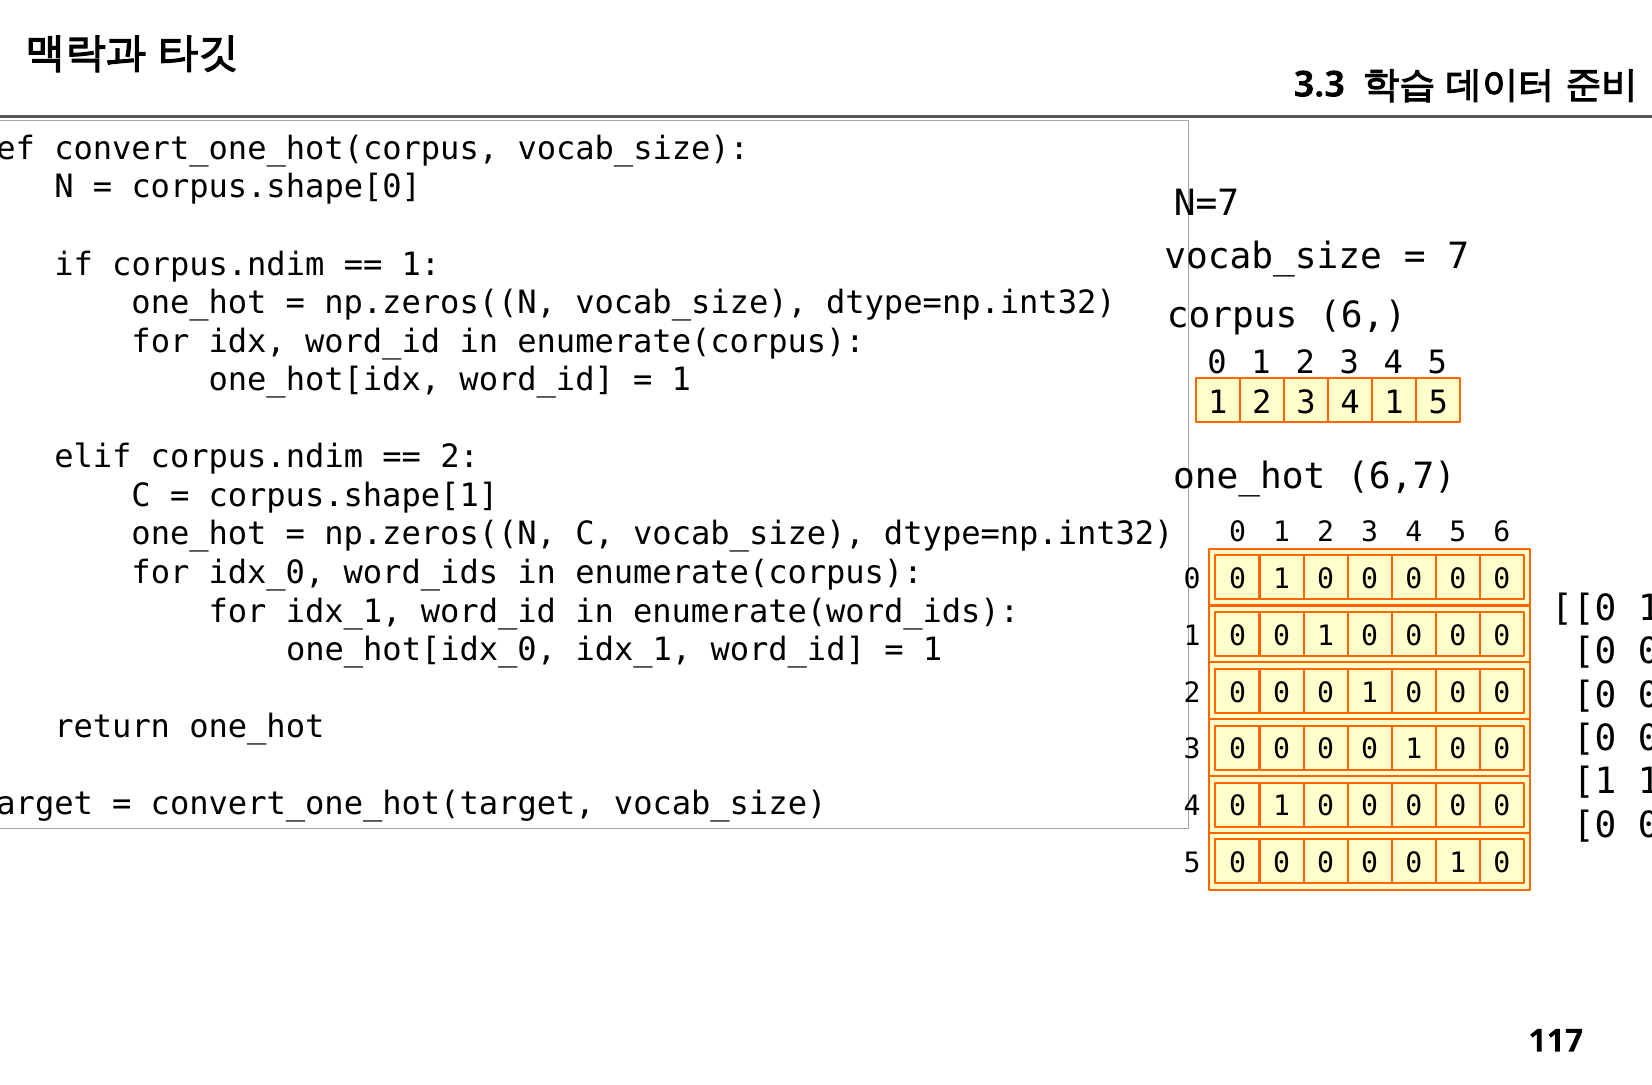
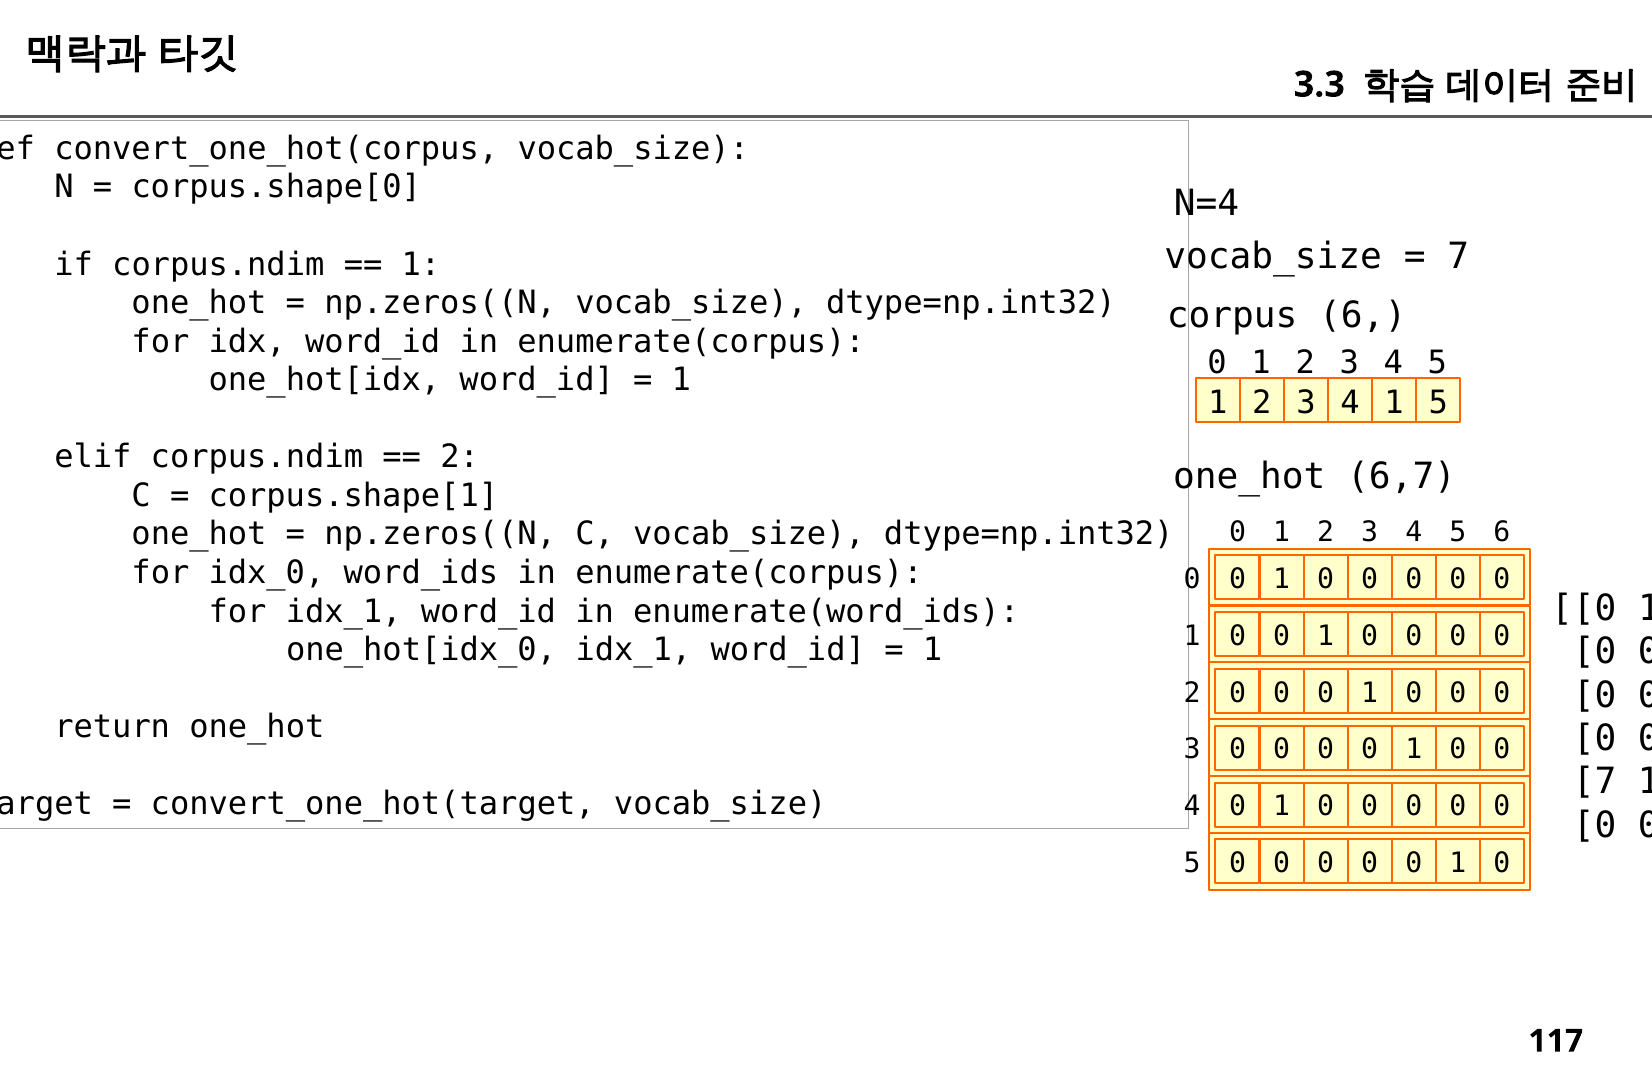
N=7: N=7 -> N=4
1 at (1595, 782): 1 -> 7
